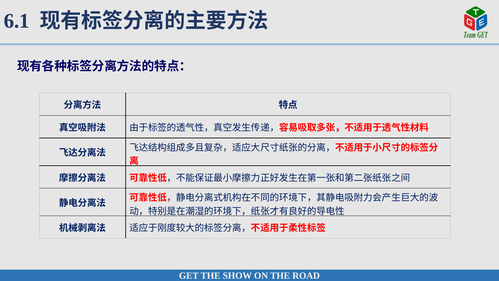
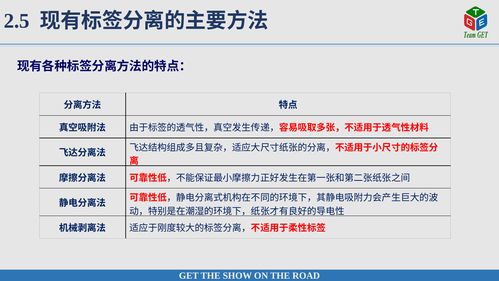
6.1: 6.1 -> 2.5
